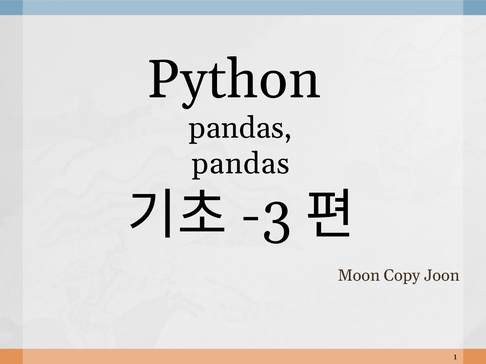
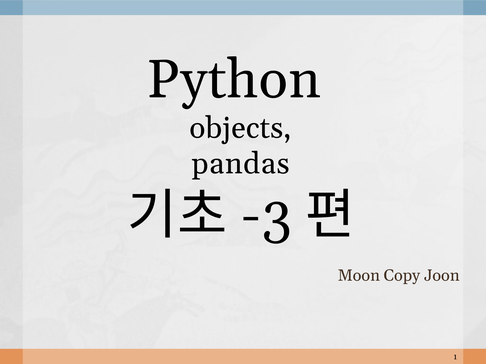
pandas at (241, 128): pandas -> objects
